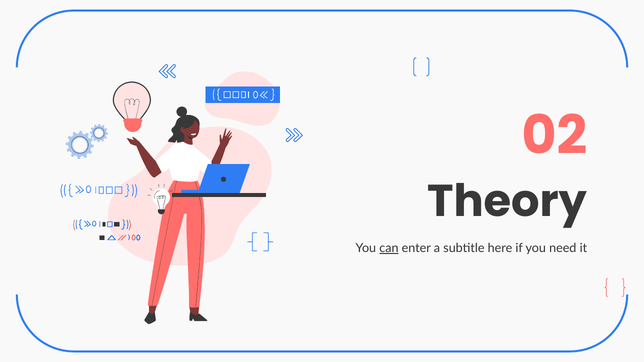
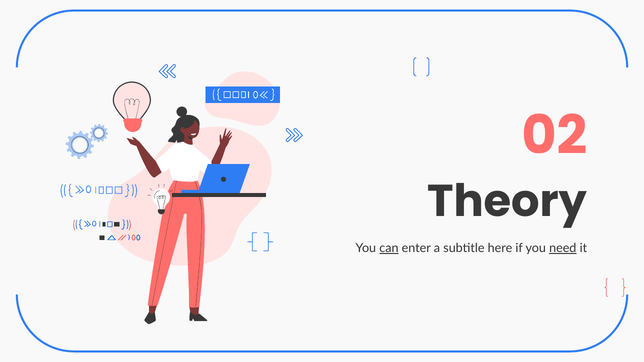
need underline: none -> present
